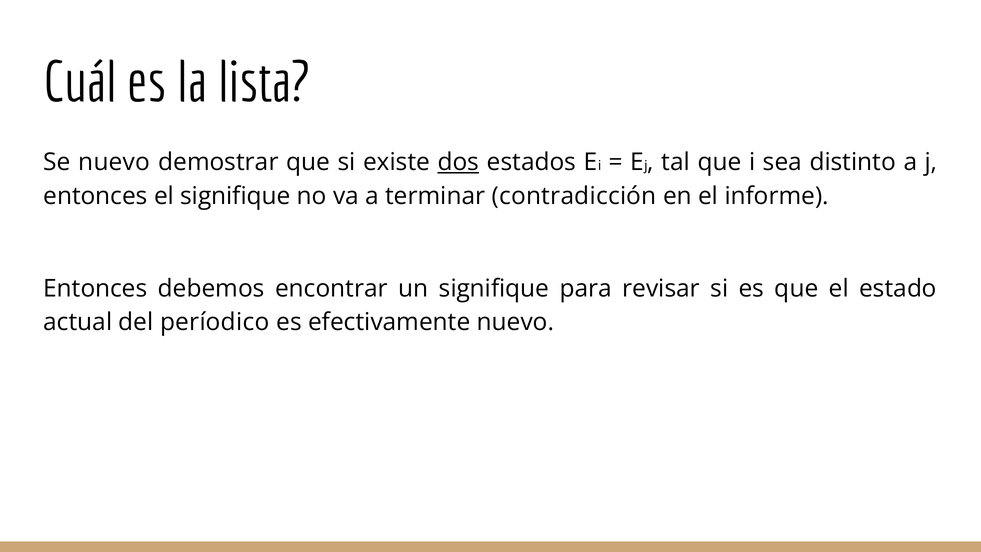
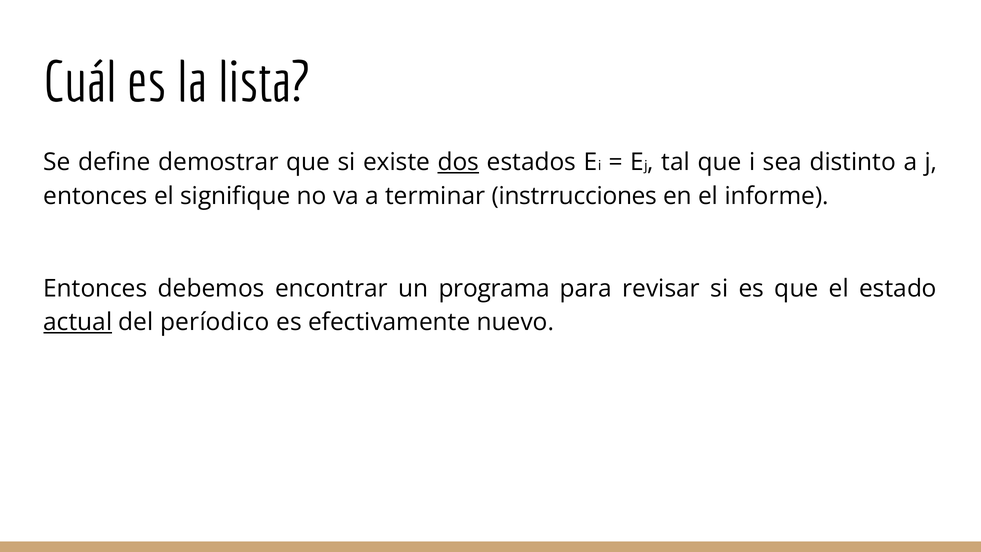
Se nuevo: nuevo -> define
contradicción: contradicción -> instrrucciones
un signifique: signifique -> programa
actual underline: none -> present
